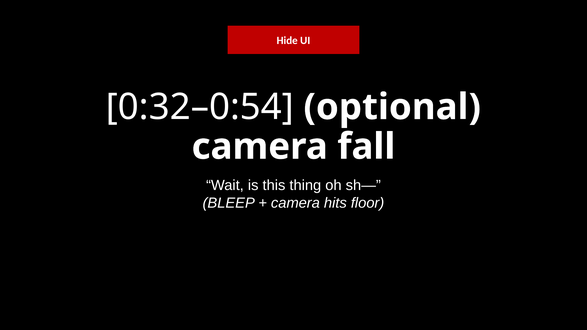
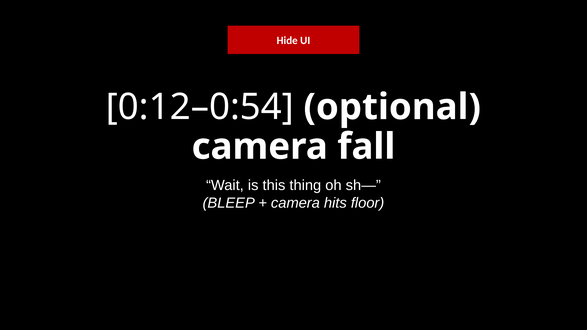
0:32–0:54: 0:32–0:54 -> 0:12–0:54
